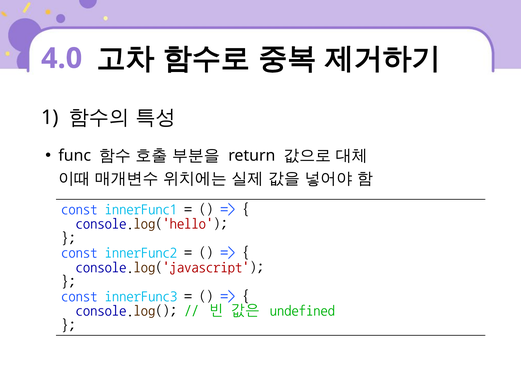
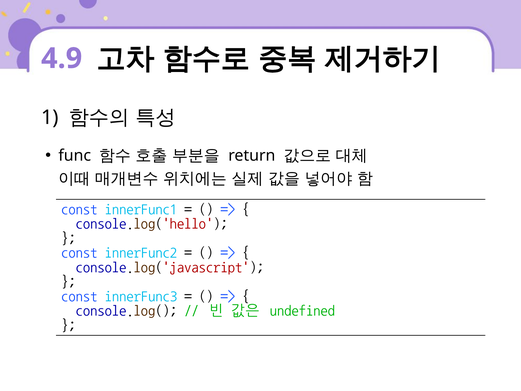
4.0: 4.0 -> 4.9
